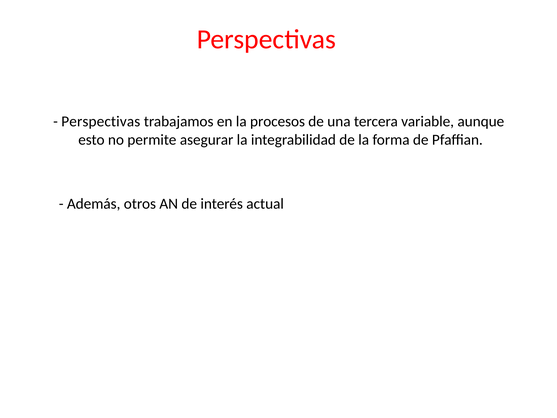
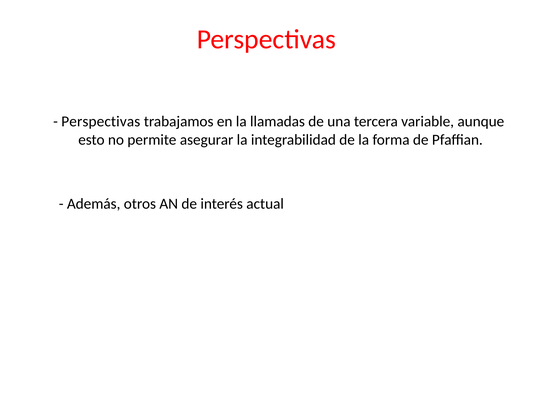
procesos: procesos -> llamadas
